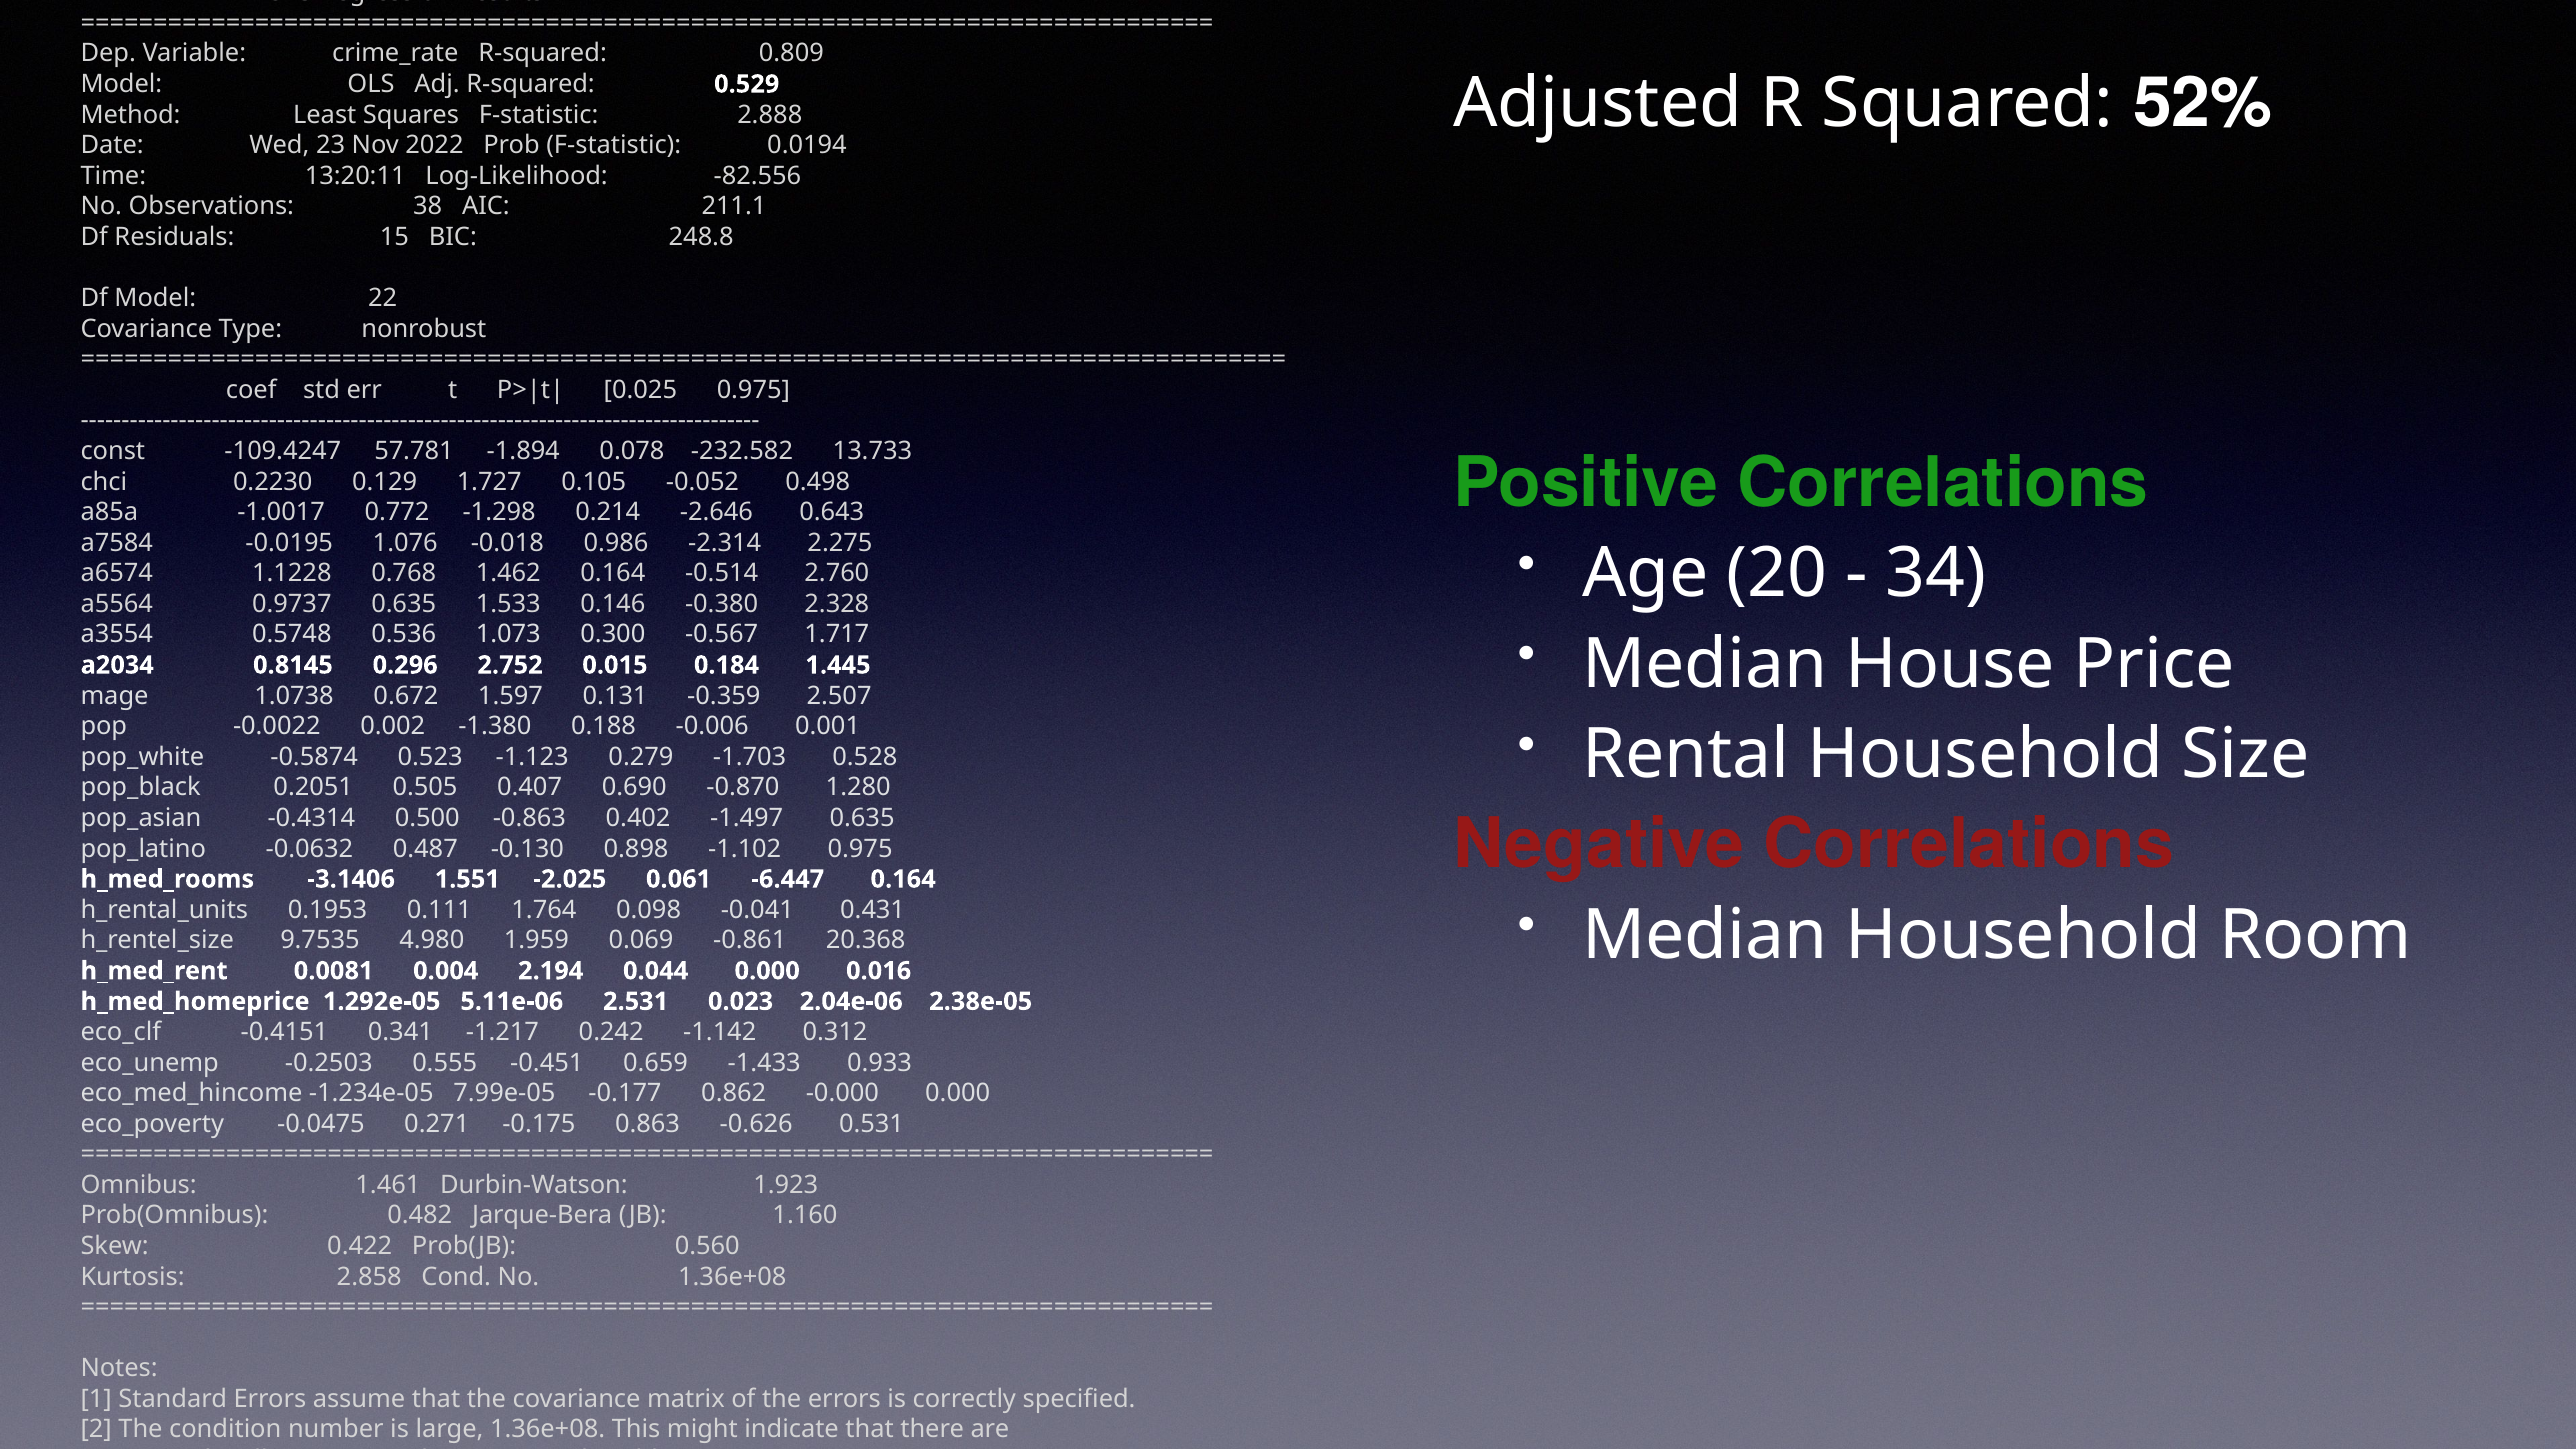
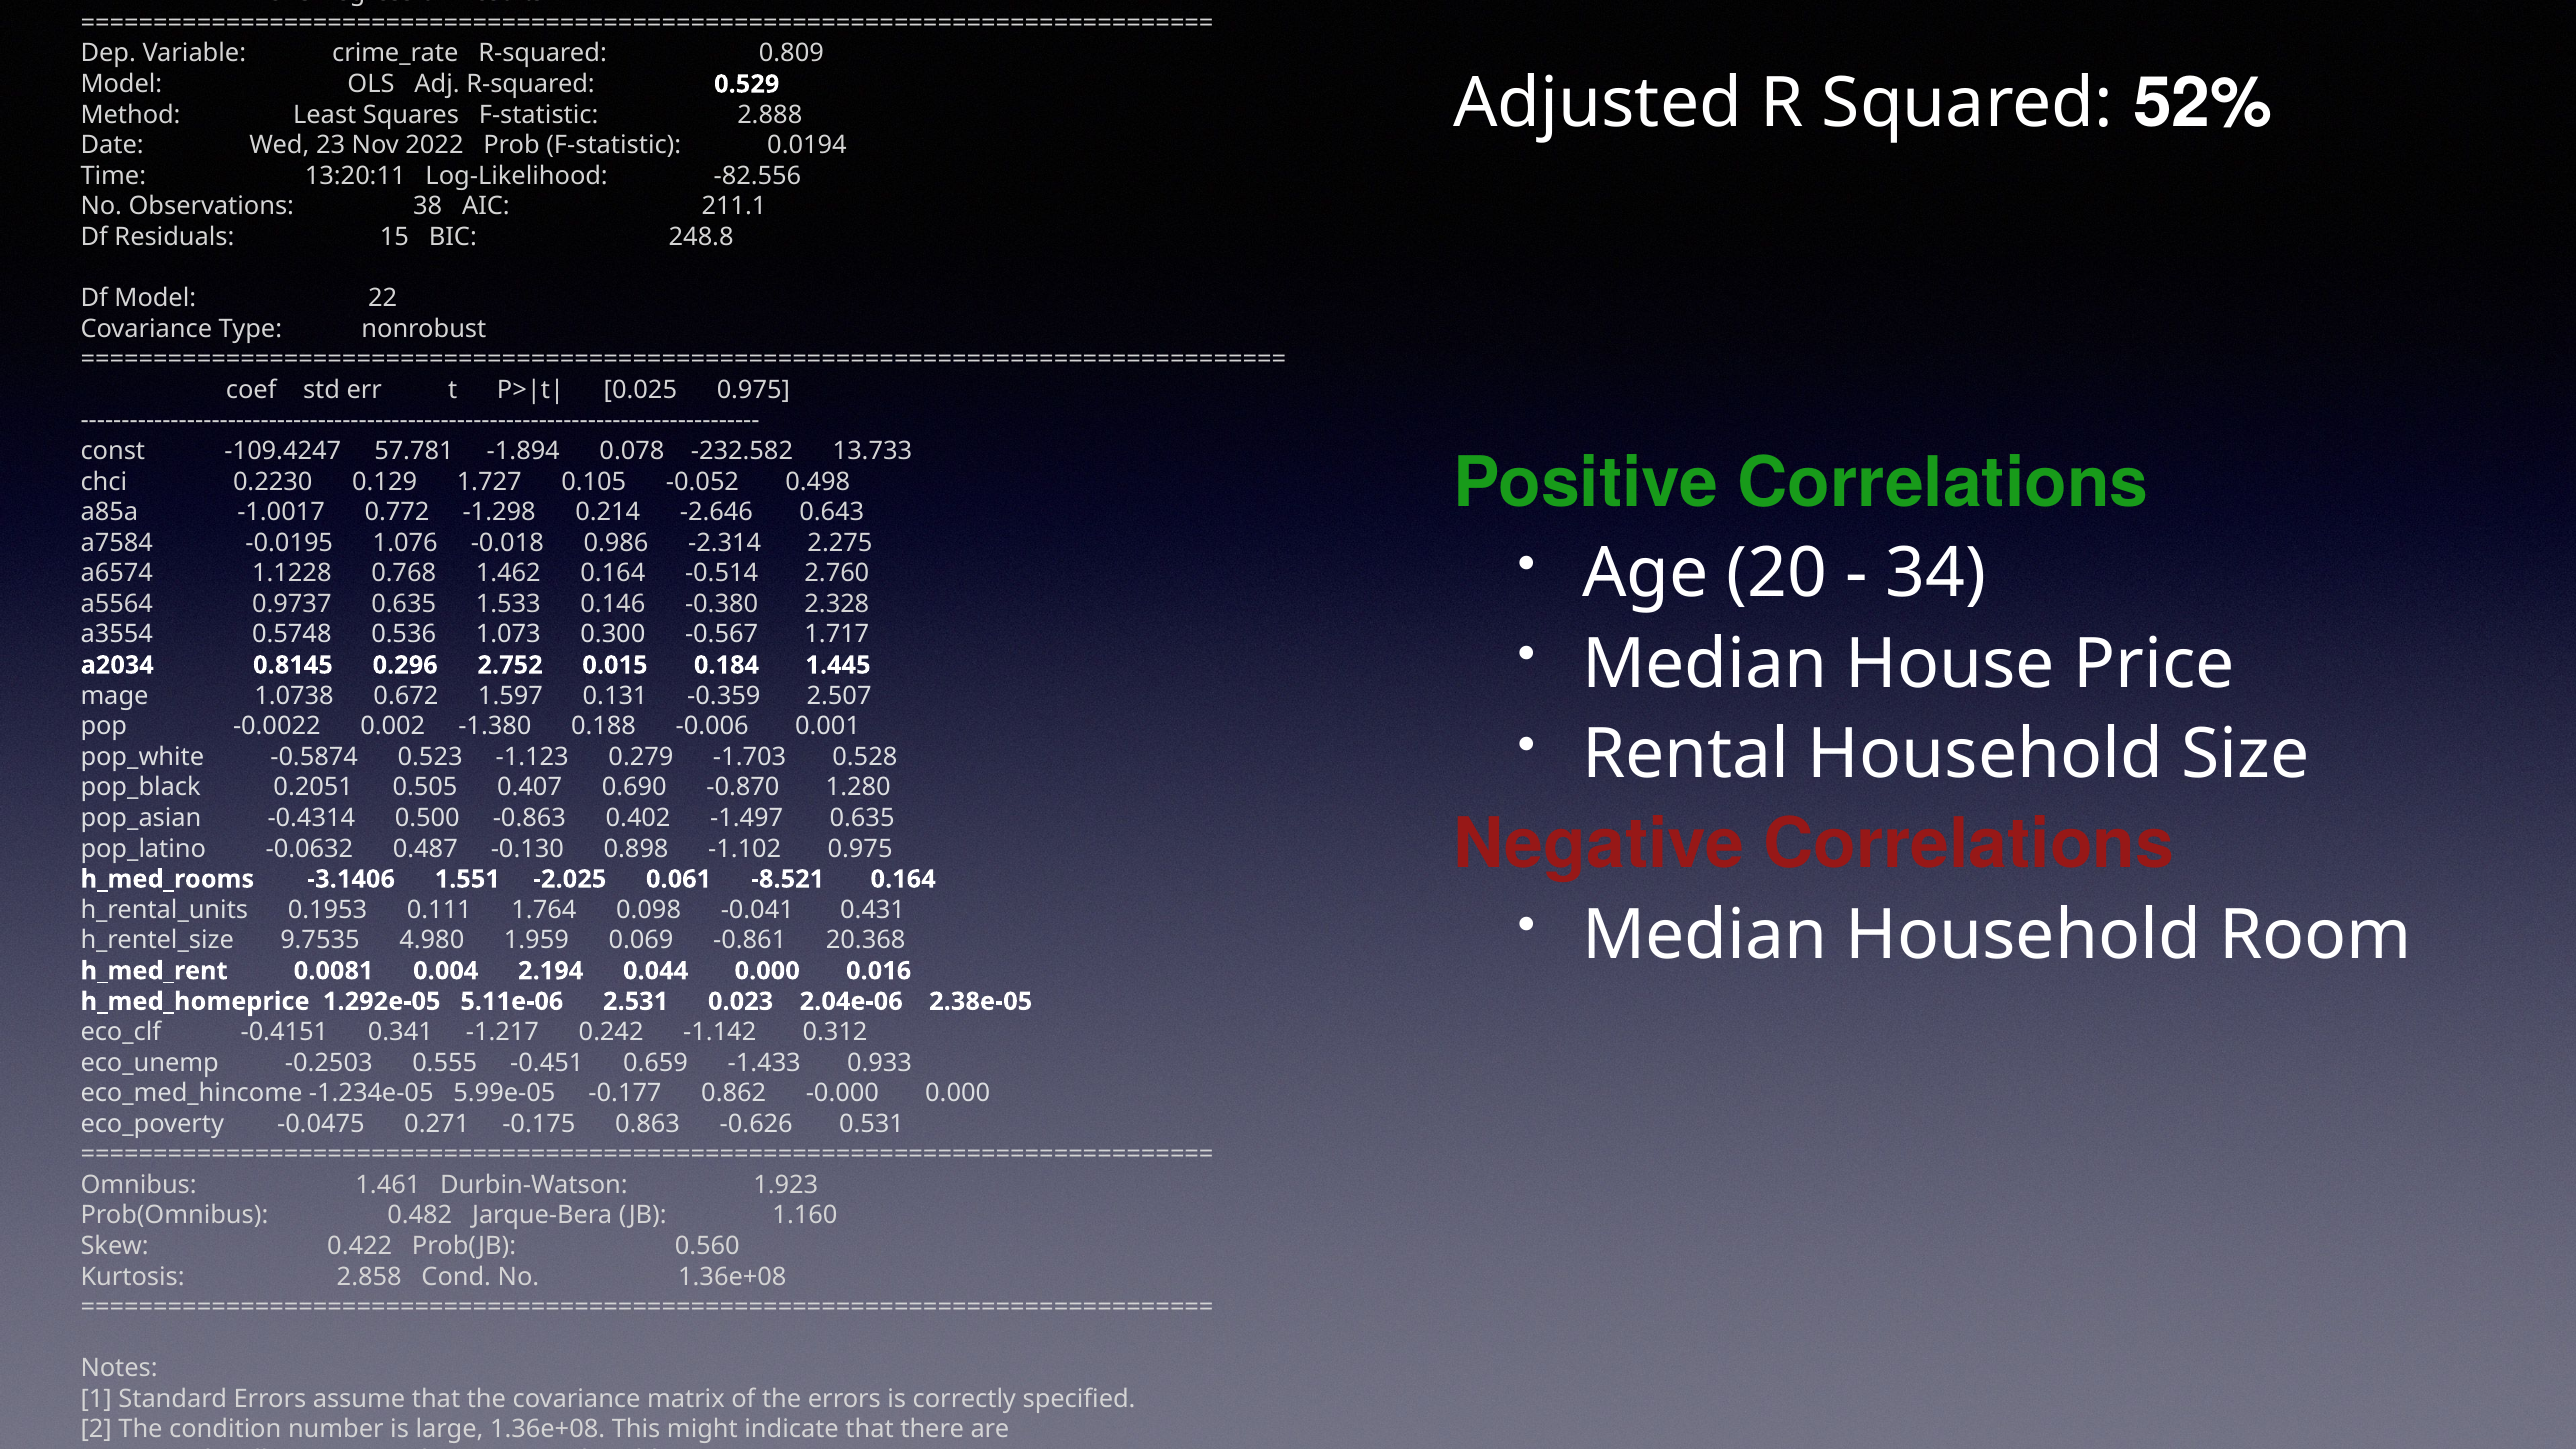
-6.447: -6.447 -> -8.521
7.99e-05: 7.99e-05 -> 5.99e-05
